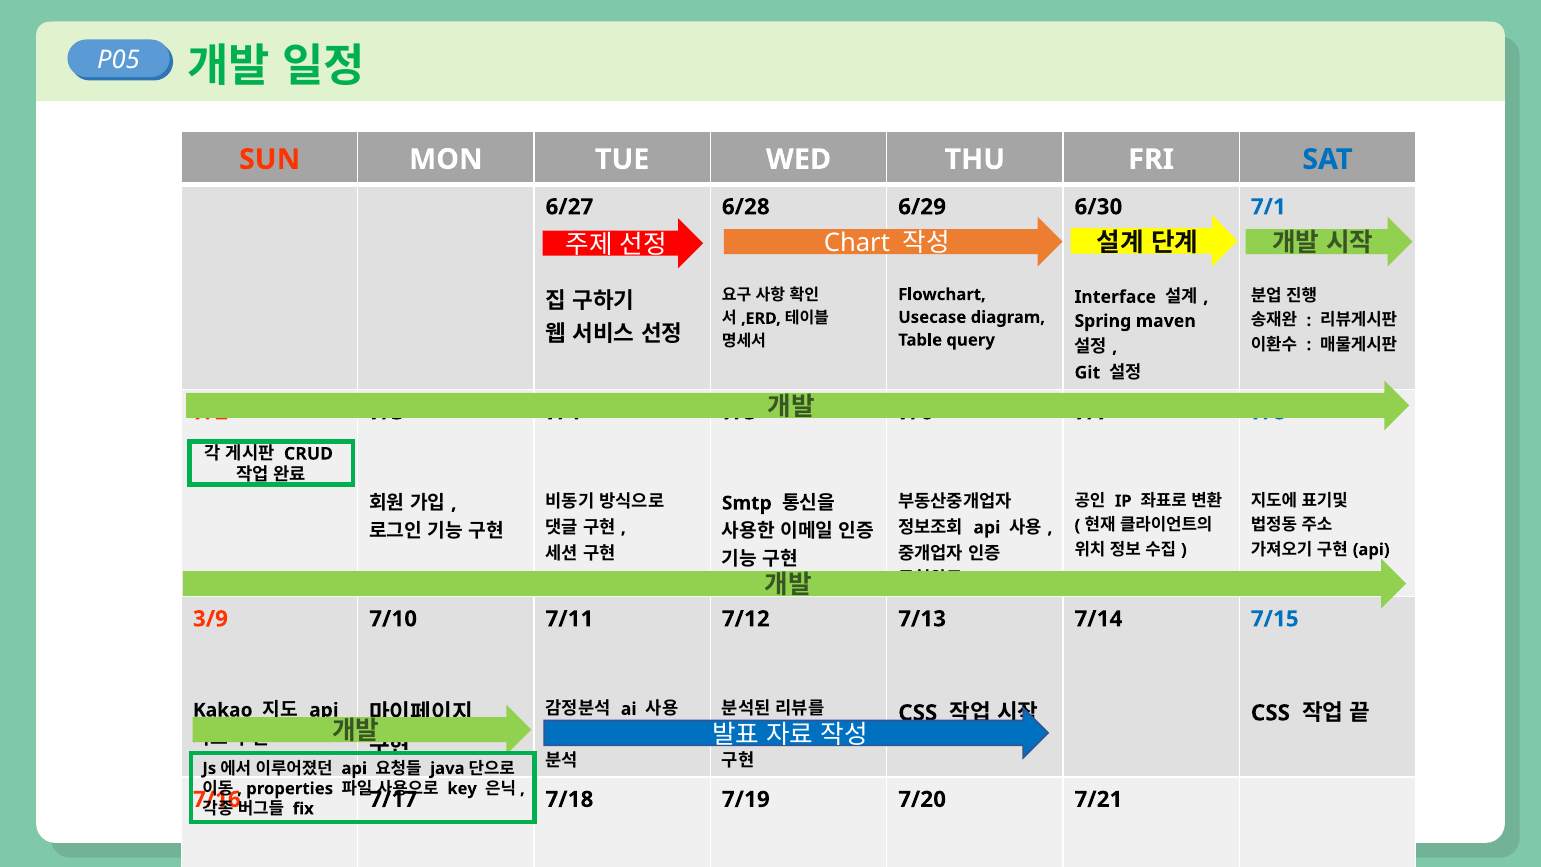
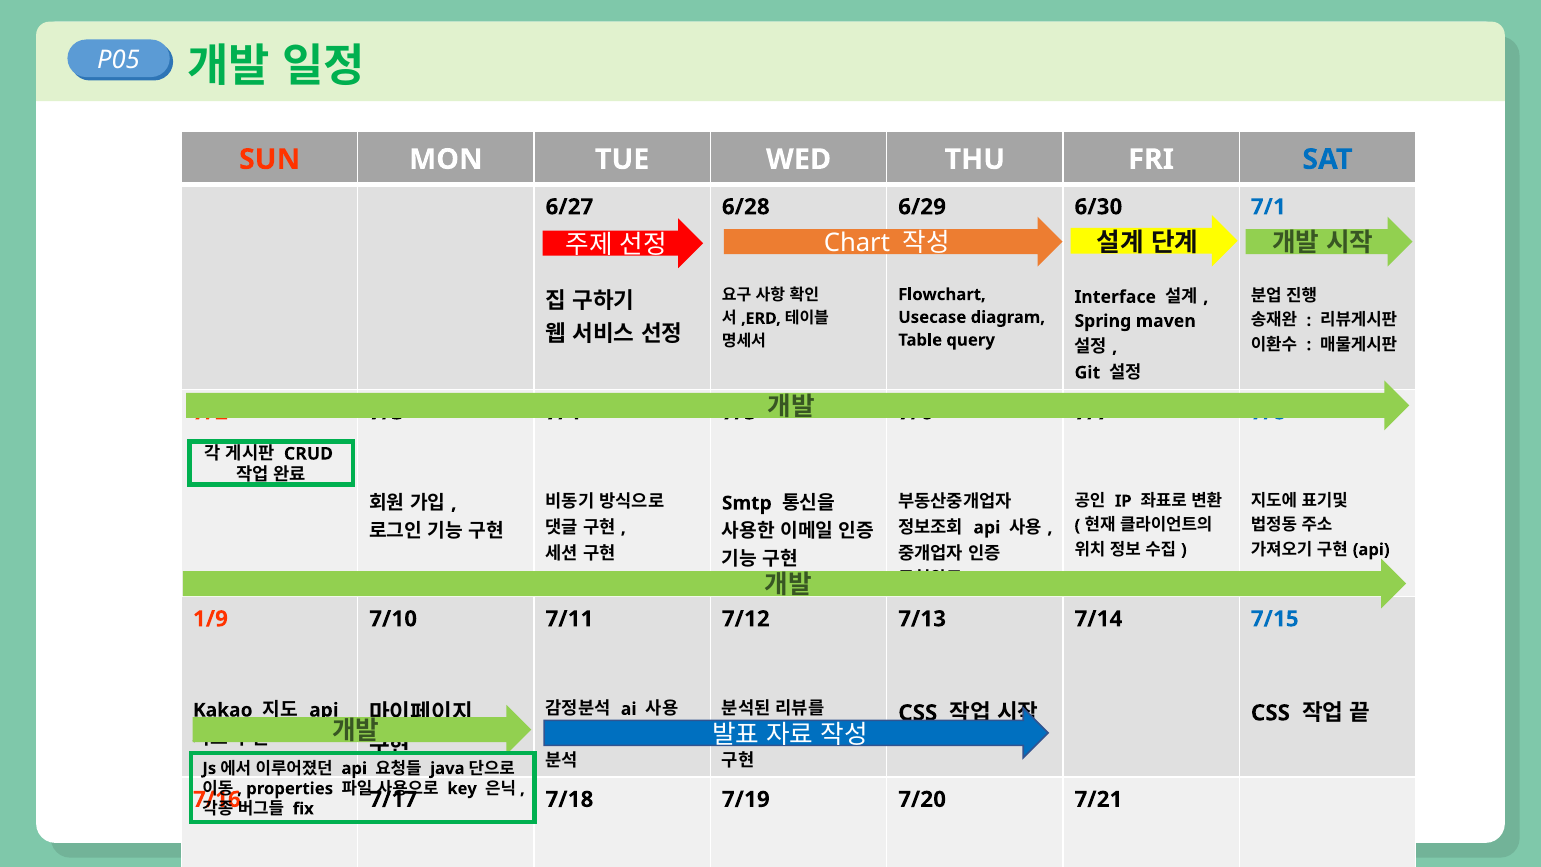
3/9: 3/9 -> 1/9
